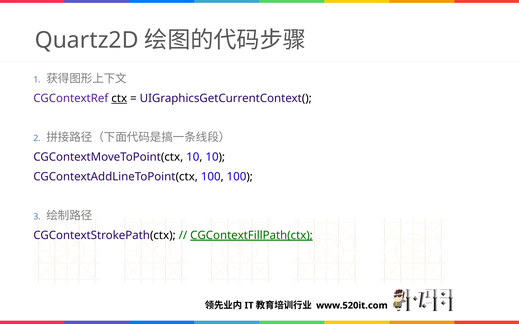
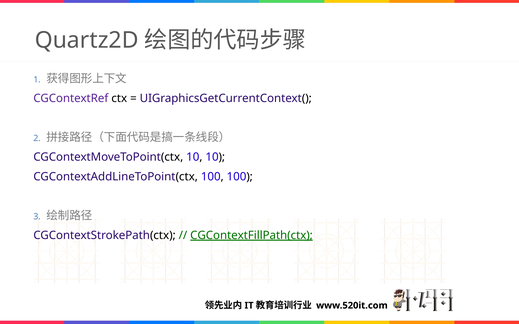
ctx underline: present -> none
